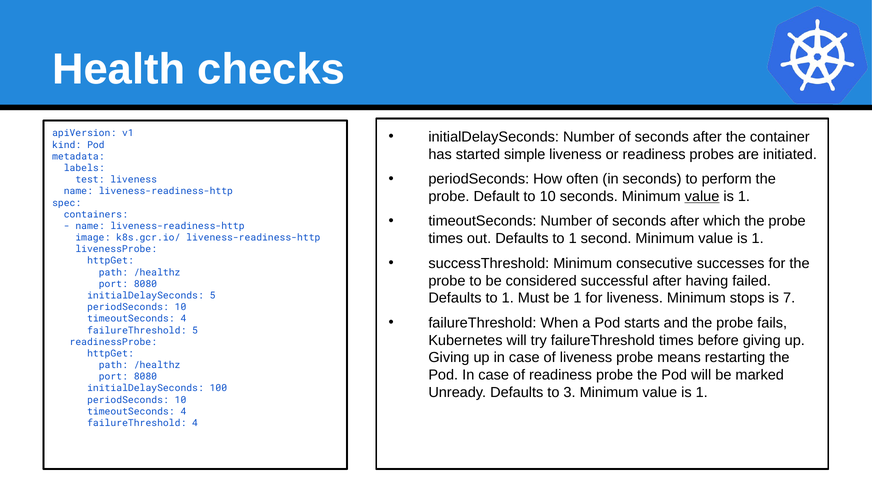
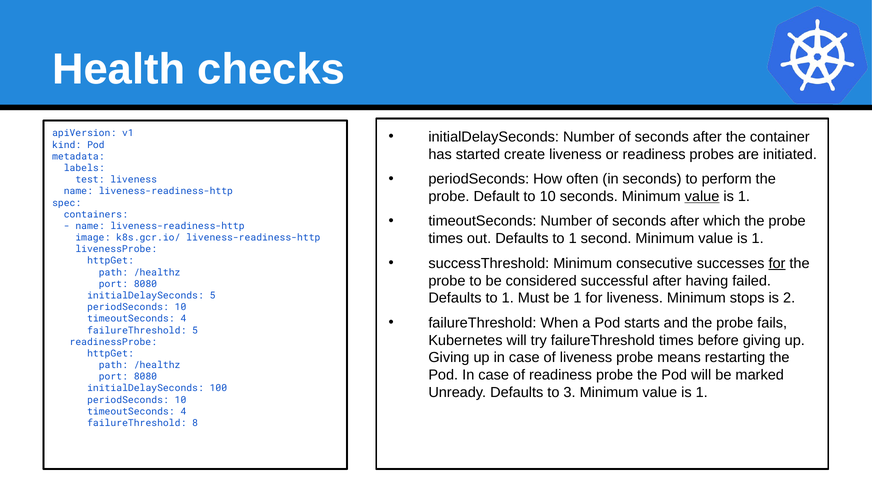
simple: simple -> create
for at (777, 264) underline: none -> present
7: 7 -> 2
failureThreshold 4: 4 -> 8
